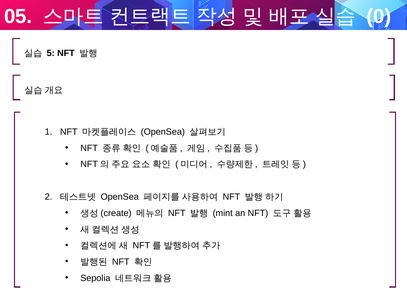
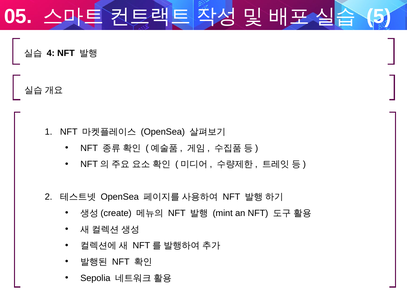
0: 0 -> 5
5: 5 -> 4
